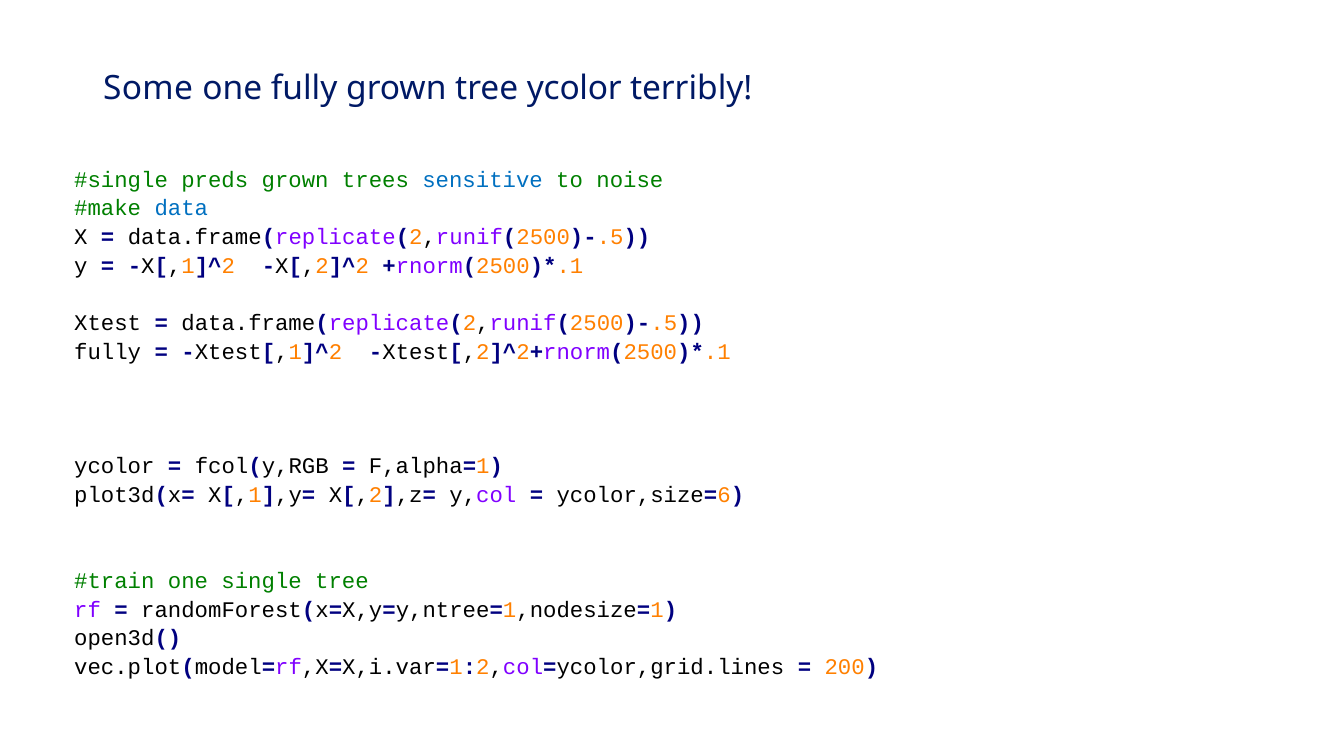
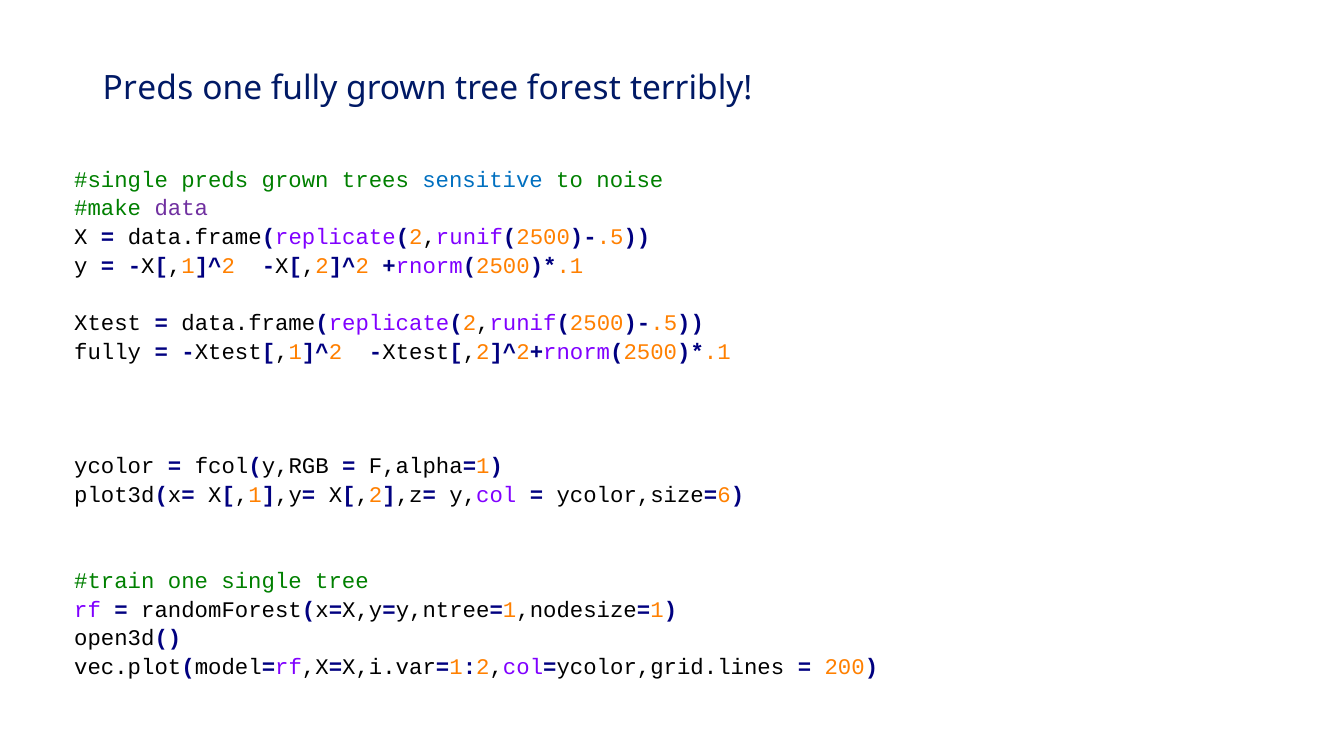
Some at (148, 88): Some -> Preds
tree ycolor: ycolor -> forest
data colour: blue -> purple
